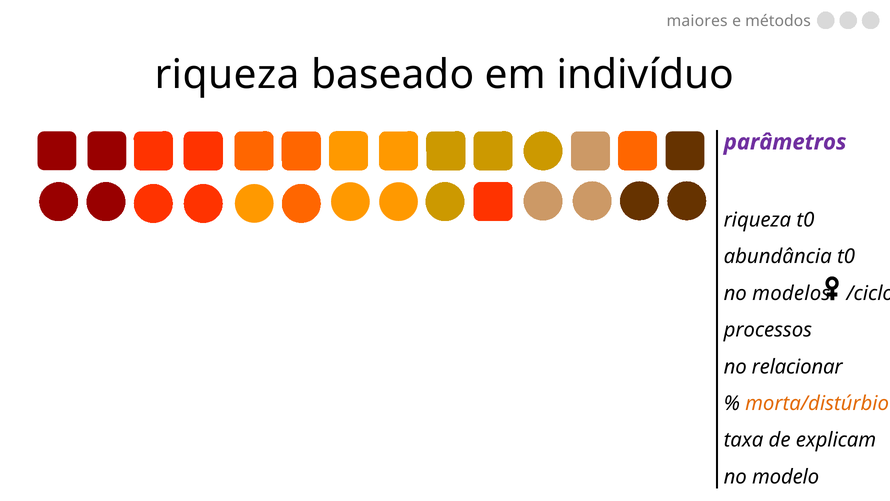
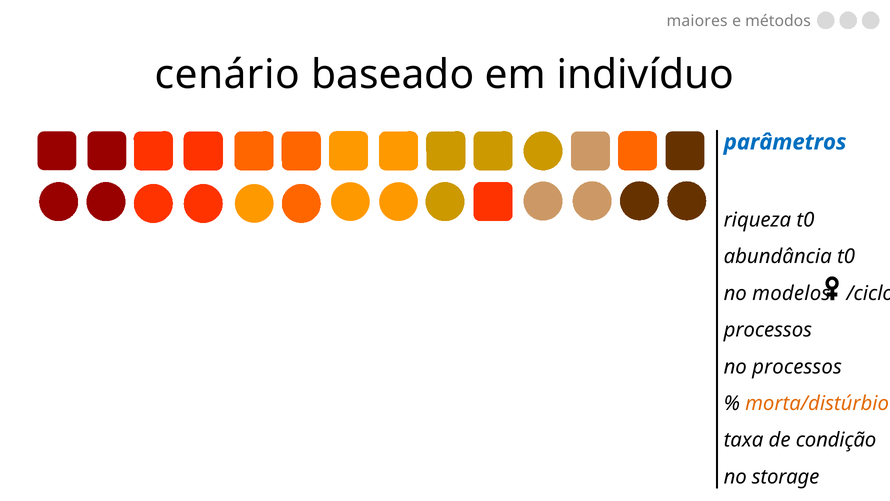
riqueza at (227, 75): riqueza -> cenário
parâmetros colour: purple -> blue
no relacionar: relacionar -> processos
explicam: explicam -> condição
modelo: modelo -> storage
